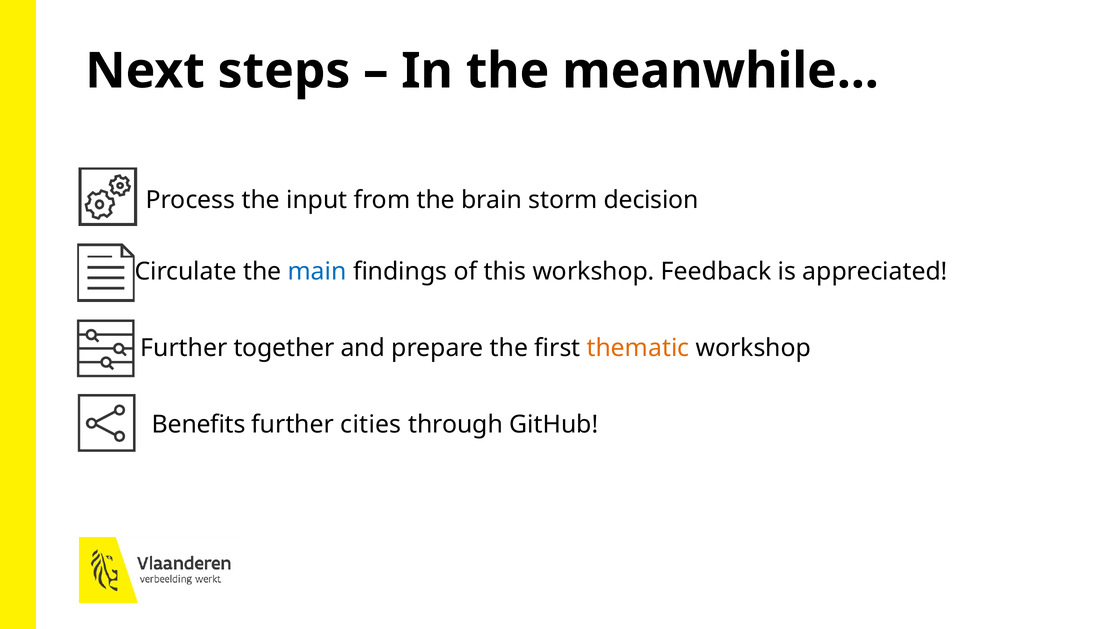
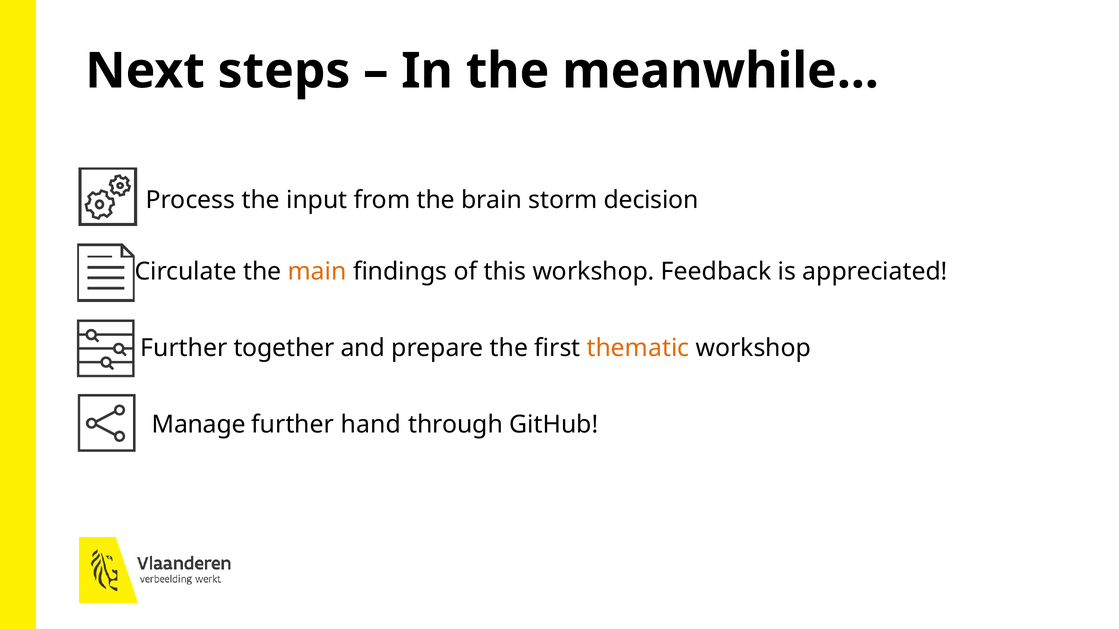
main colour: blue -> orange
Benefits: Benefits -> Manage
cities: cities -> hand
